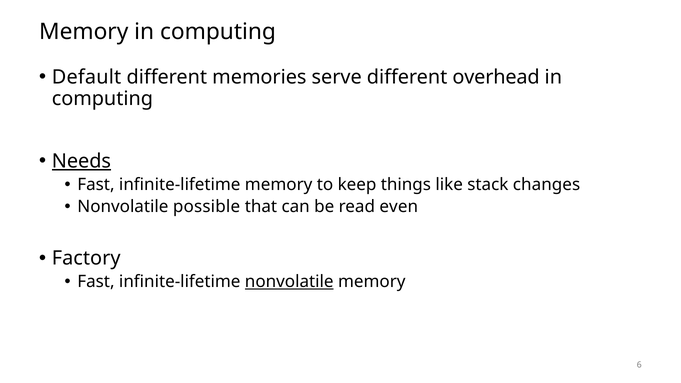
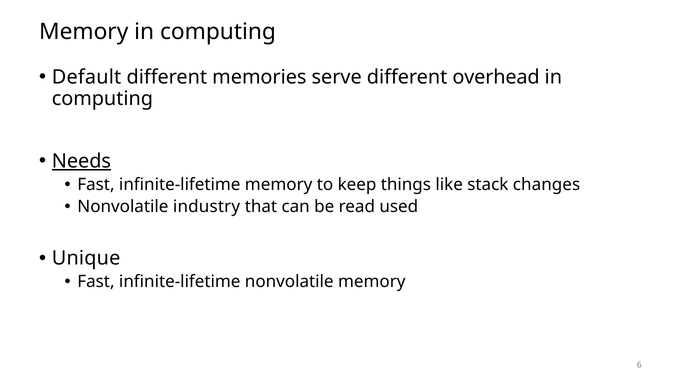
possible: possible -> industry
even: even -> used
Factory: Factory -> Unique
nonvolatile at (289, 282) underline: present -> none
